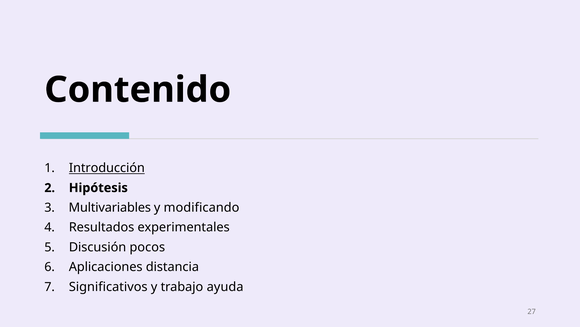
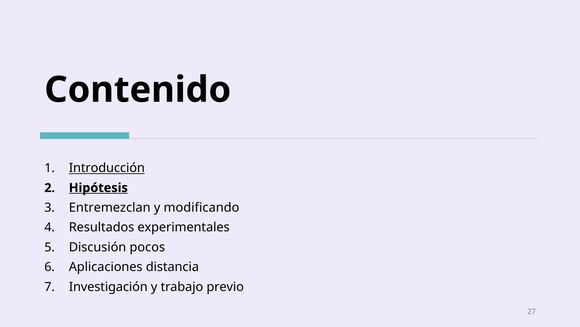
Hipótesis underline: none -> present
Multivariables: Multivariables -> Entremezclan
Significativos: Significativos -> Investigación
ayuda: ayuda -> previo
